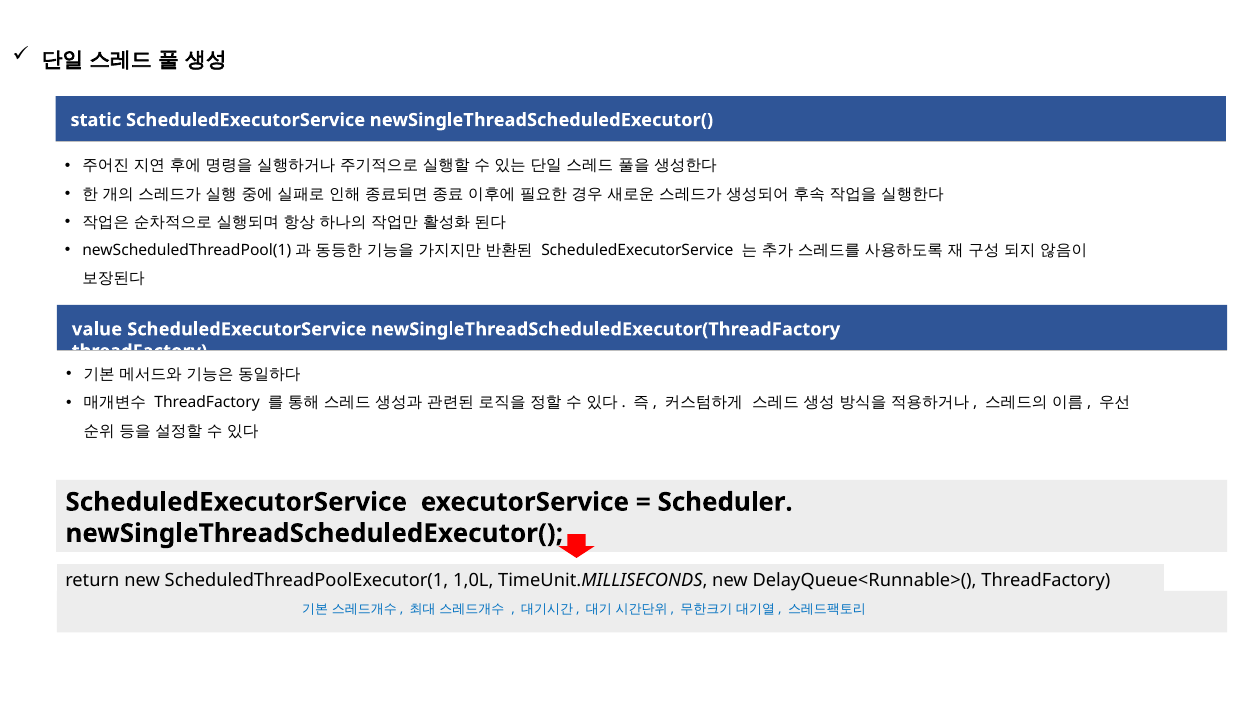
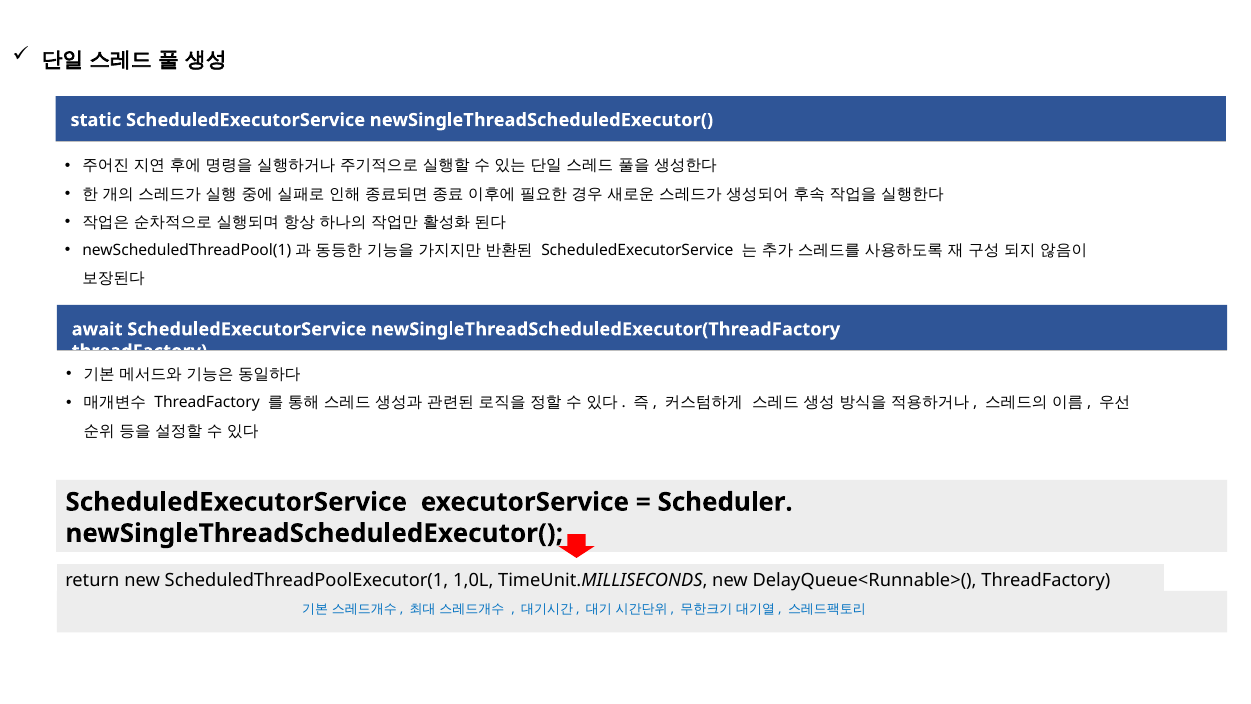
value: value -> await
